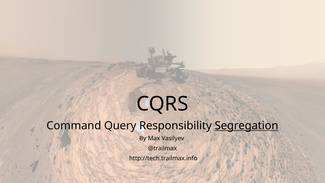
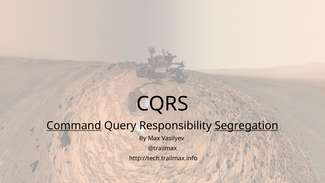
Command underline: none -> present
